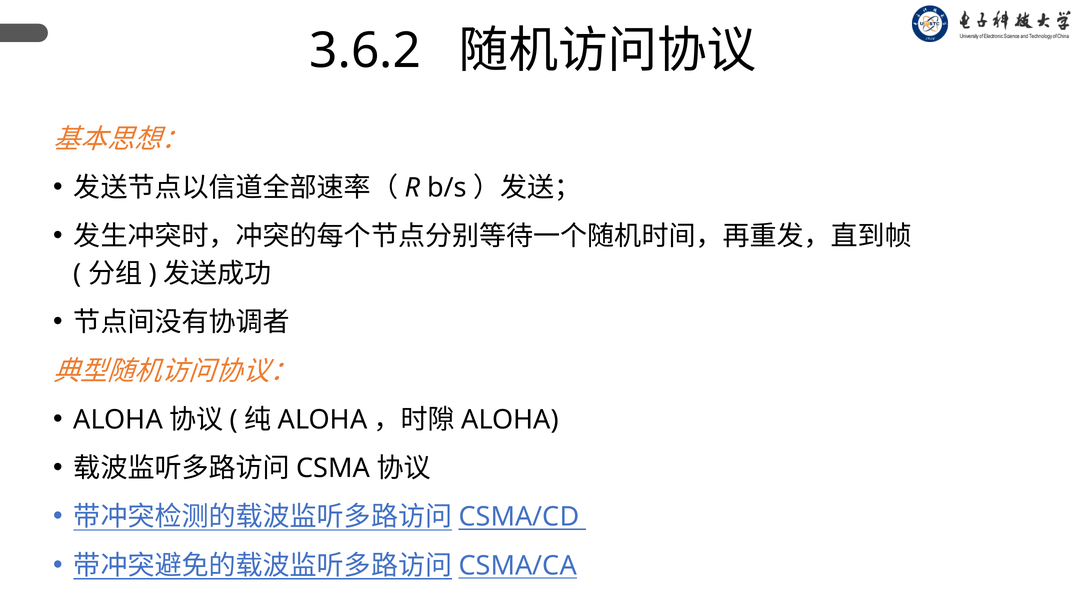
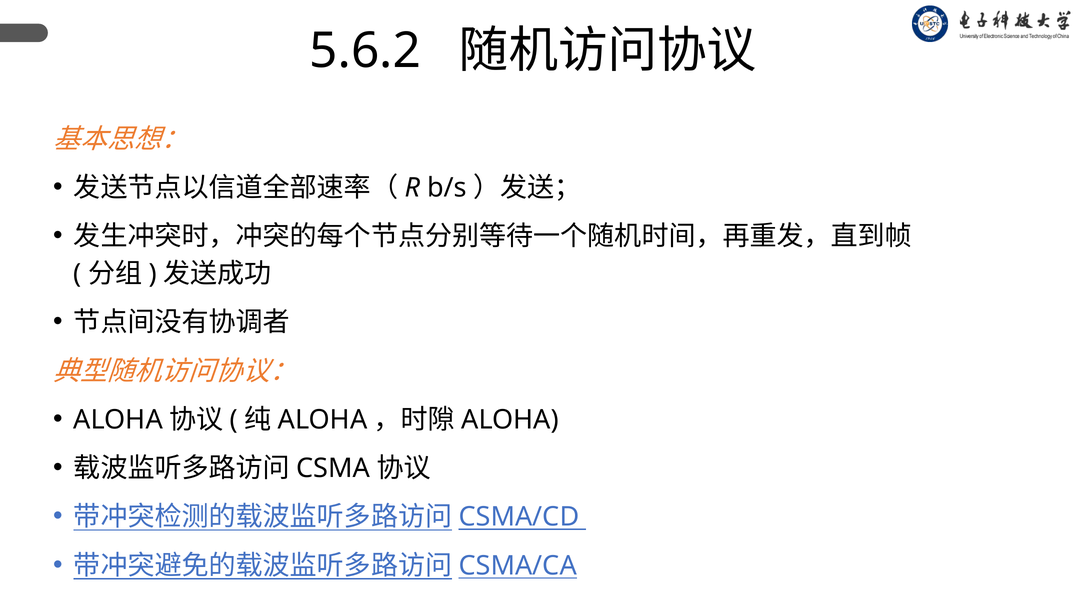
3.6.2: 3.6.2 -> 5.6.2
